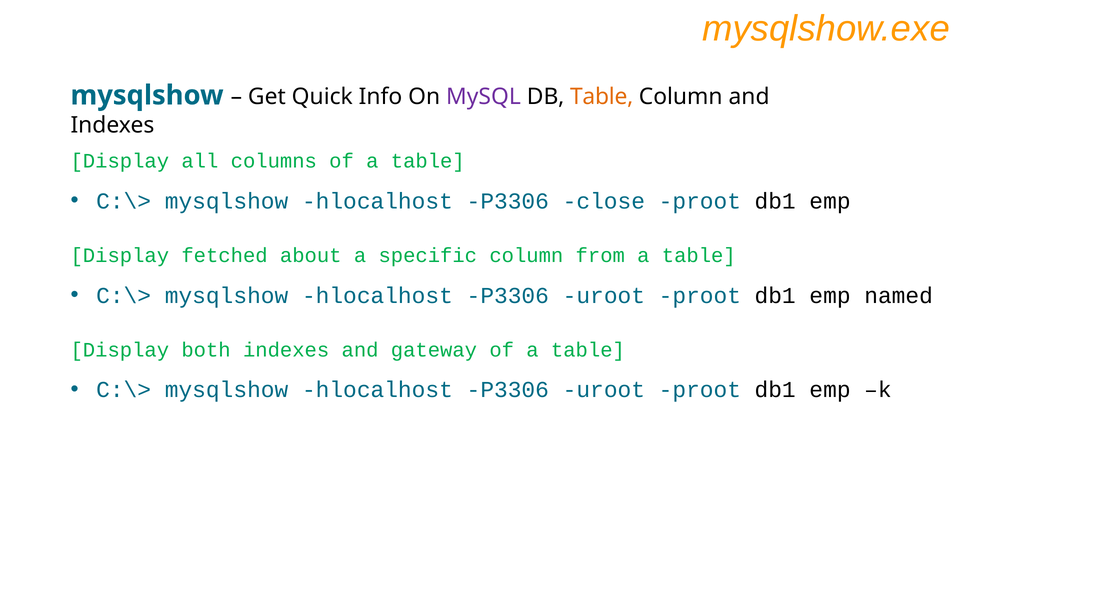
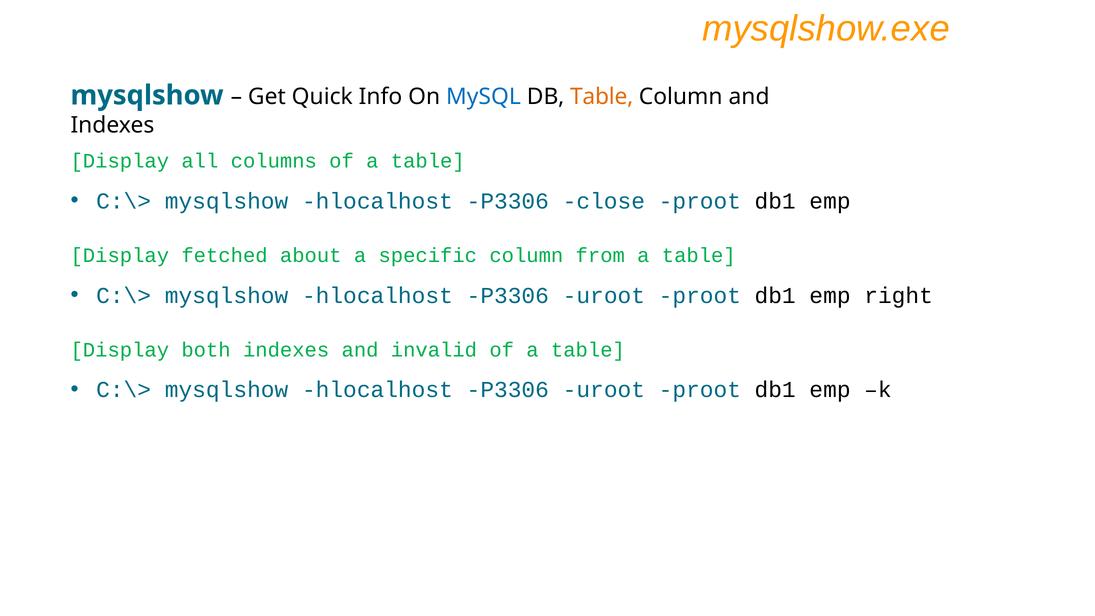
MySQL colour: purple -> blue
named: named -> right
gateway: gateway -> invalid
